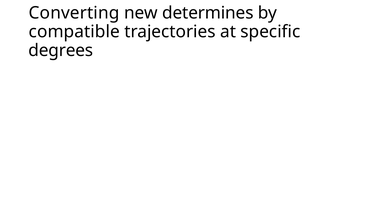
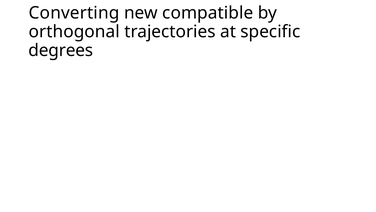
determines: determines -> compatible
compatible: compatible -> orthogonal
